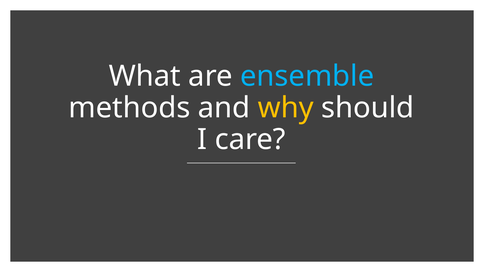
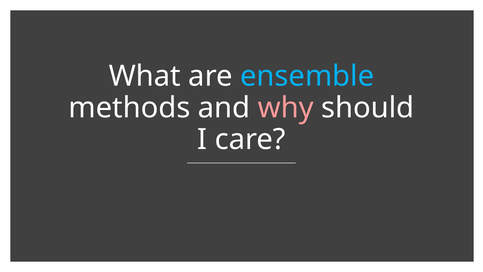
why colour: yellow -> pink
